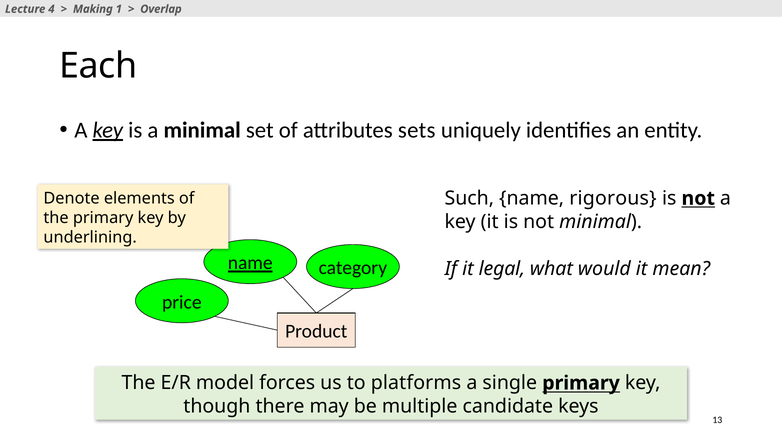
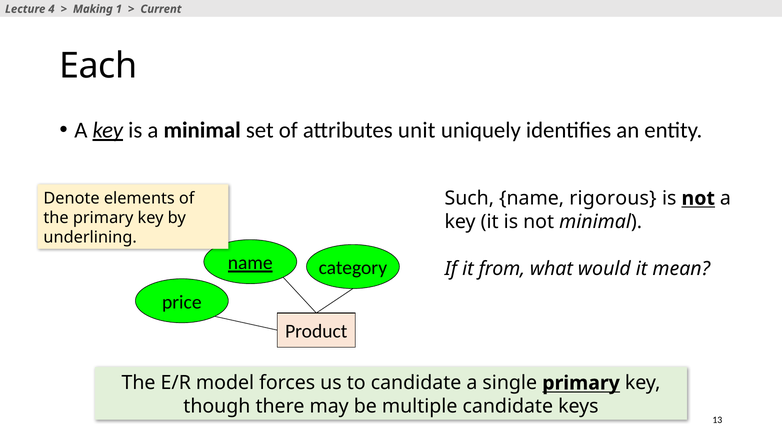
Overlap: Overlap -> Current
sets: sets -> unit
legal: legal -> from
to platforms: platforms -> candidate
